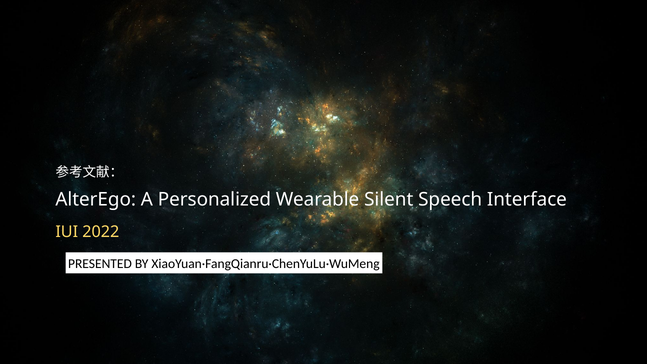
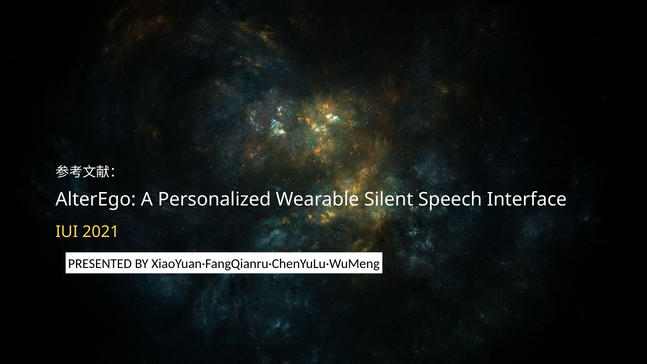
2022: 2022 -> 2021
